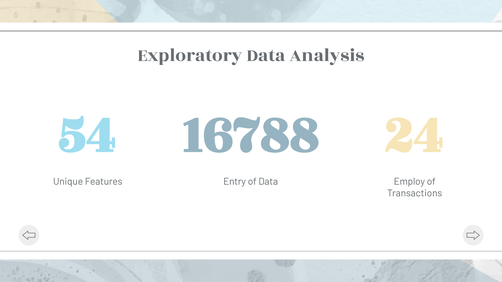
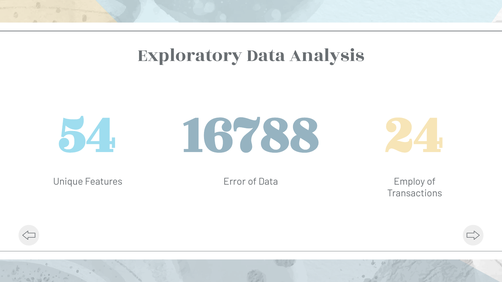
Entry: Entry -> Error
